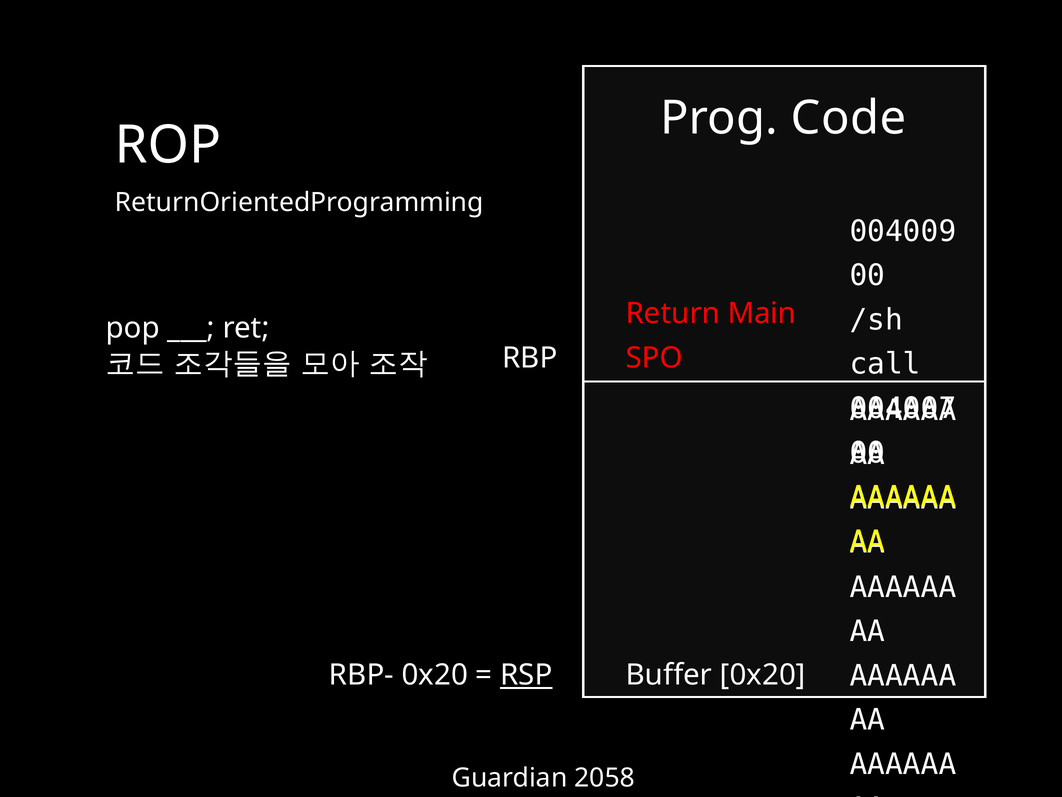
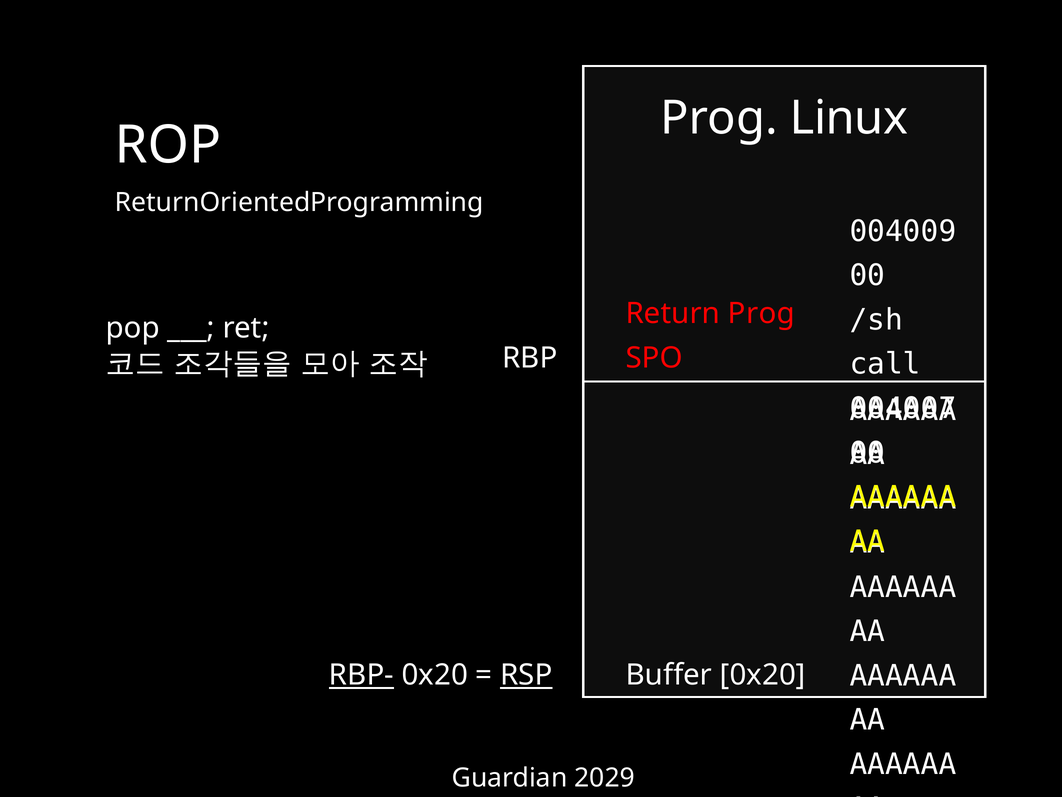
Code: Code -> Linux
Return Main: Main -> Prog
RBP- underline: none -> present
2058: 2058 -> 2029
